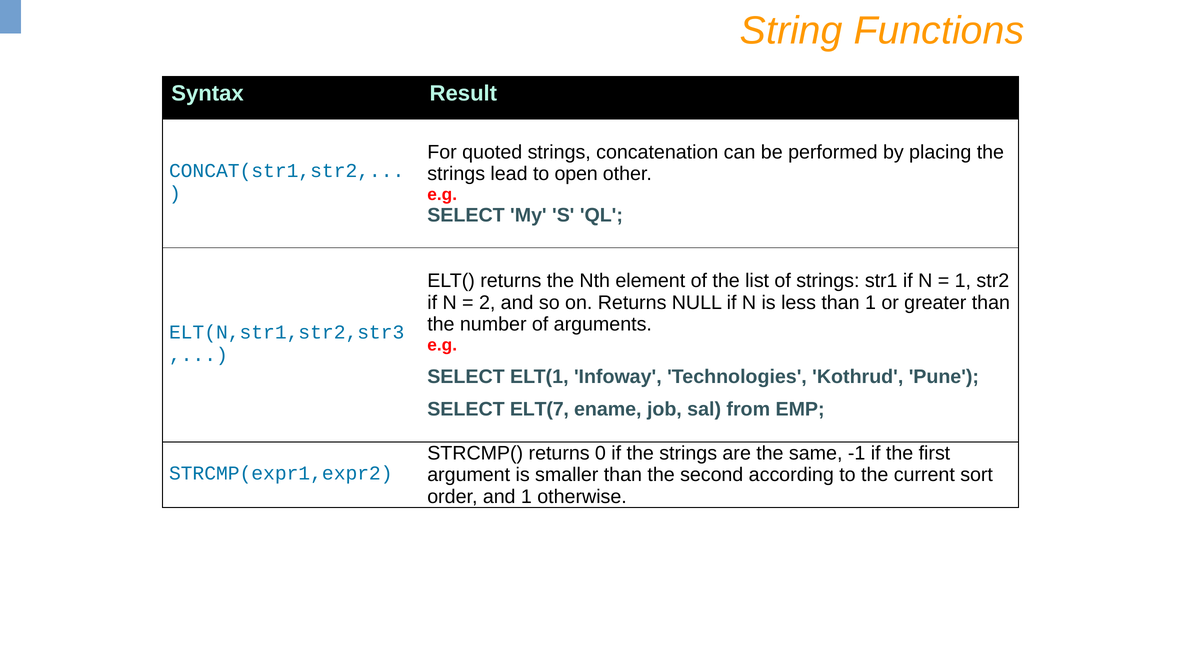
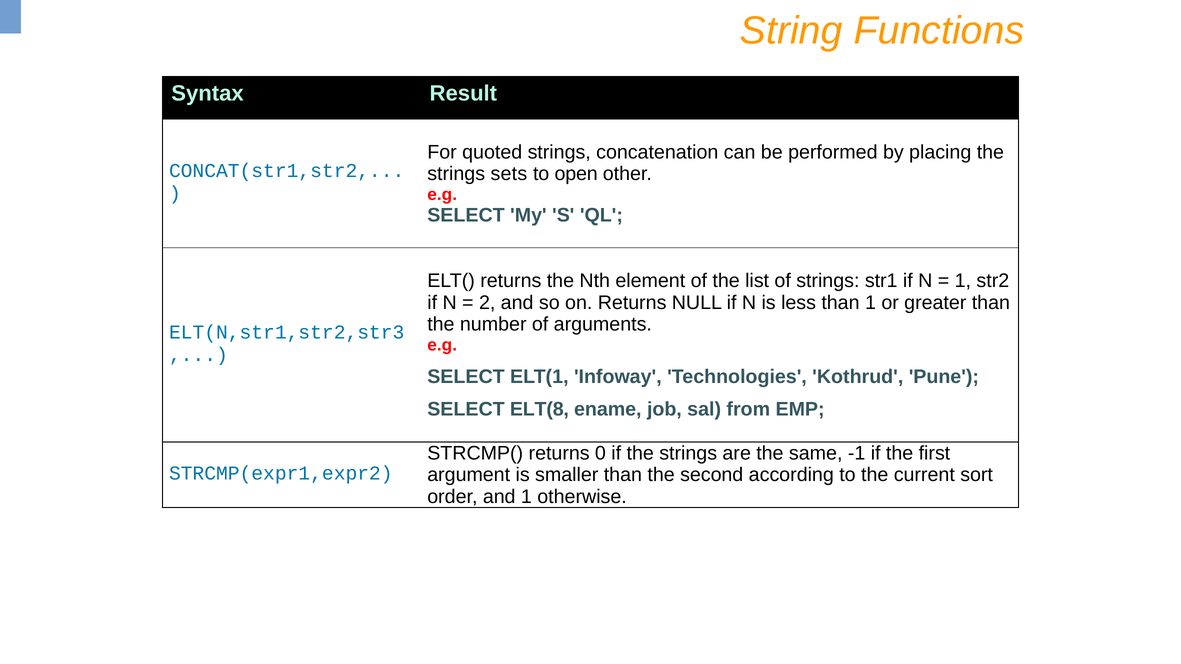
lead: lead -> sets
ELT(7: ELT(7 -> ELT(8
